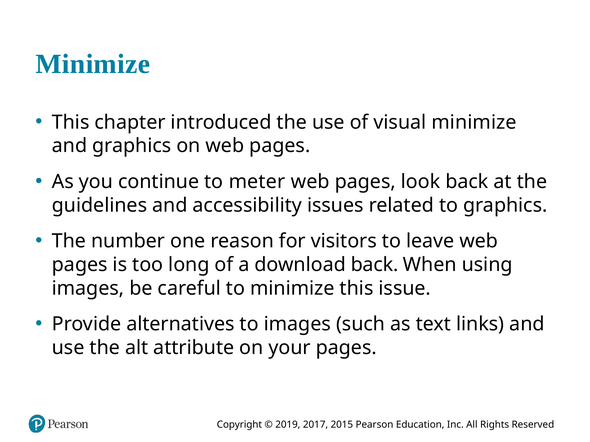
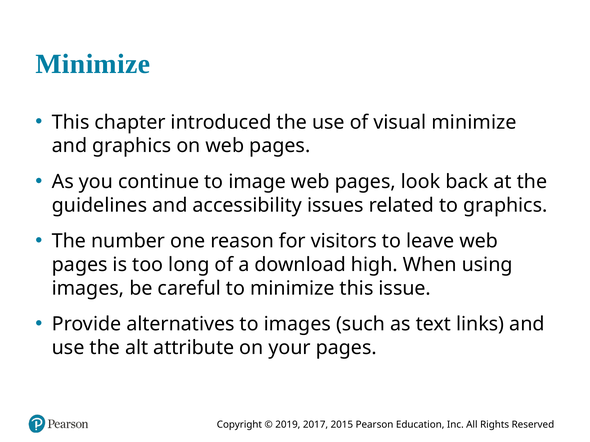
meter: meter -> image
download back: back -> high
